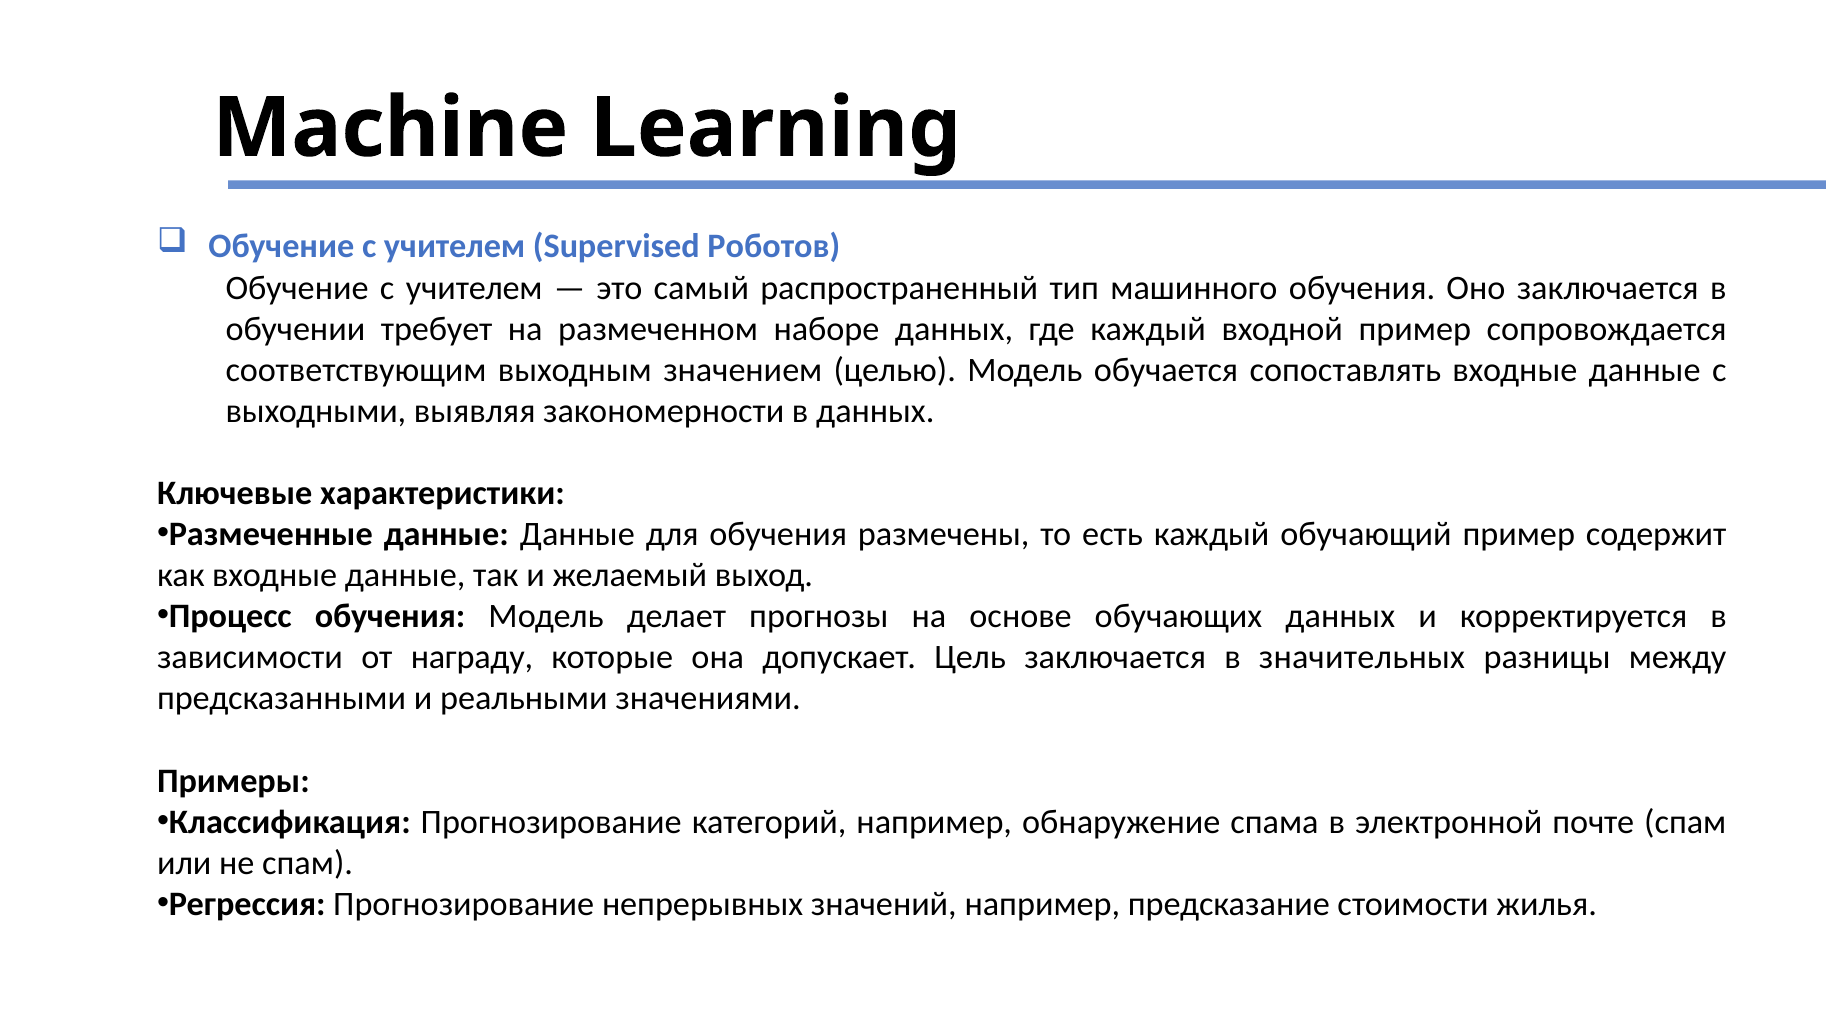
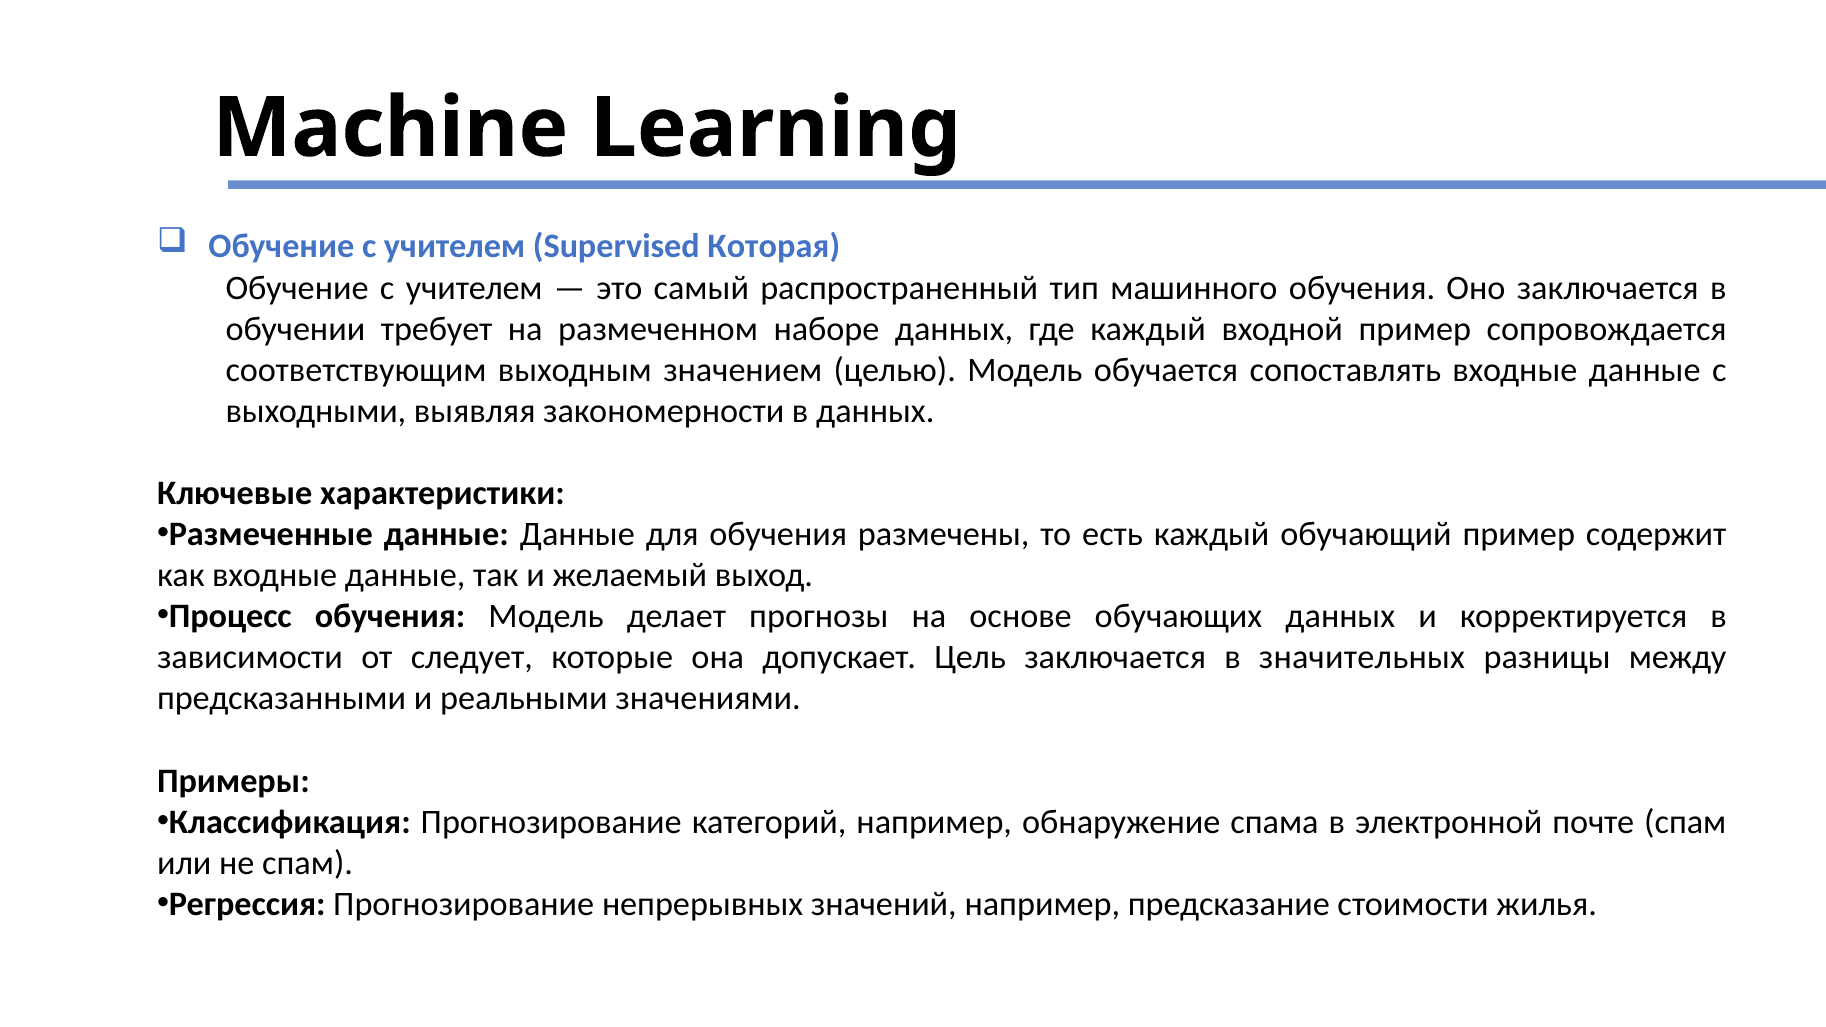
Роботов: Роботов -> Которая
награду: награду -> следует
